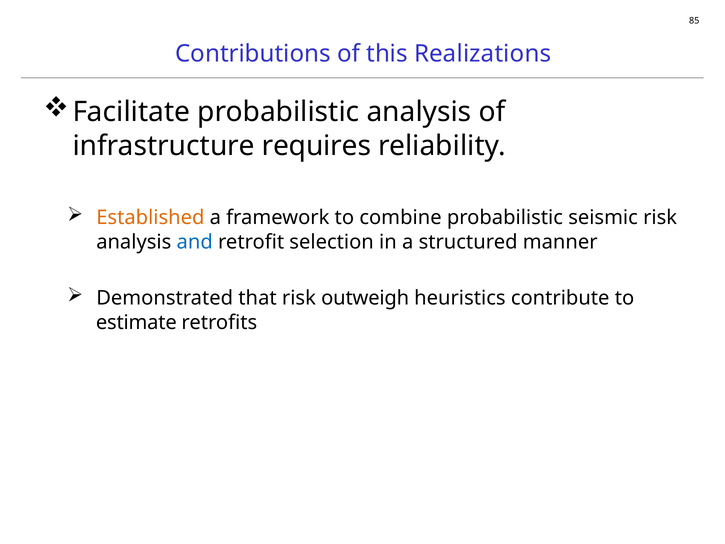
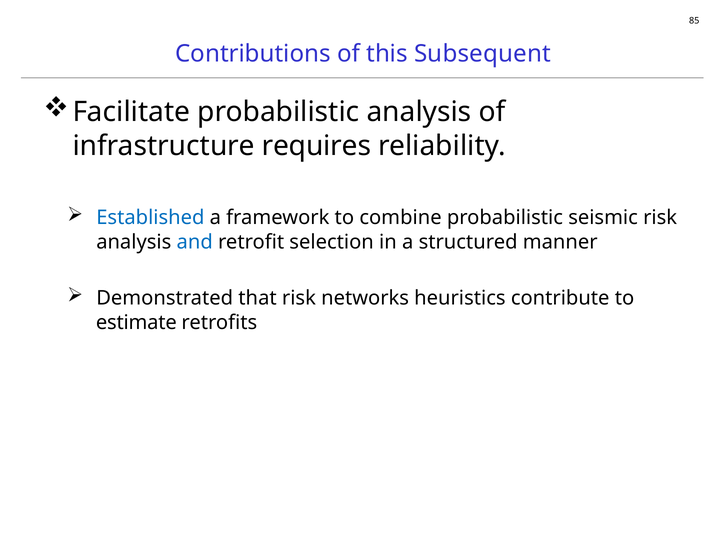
Realizations: Realizations -> Subsequent
Established colour: orange -> blue
outweigh: outweigh -> networks
